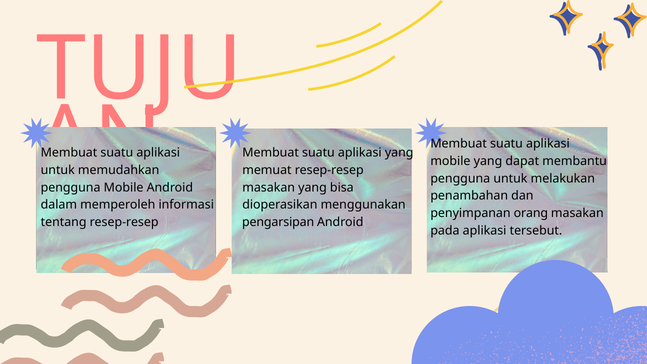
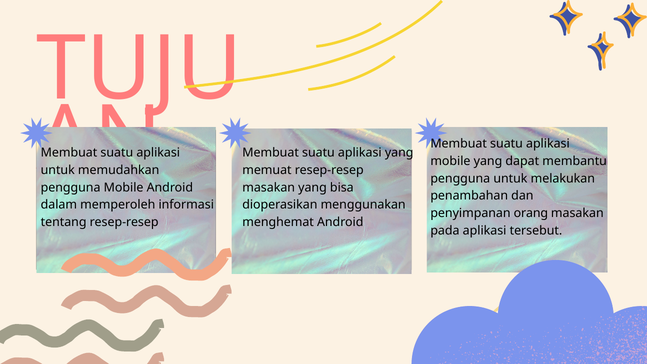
pengarsipan: pengarsipan -> menghemat
